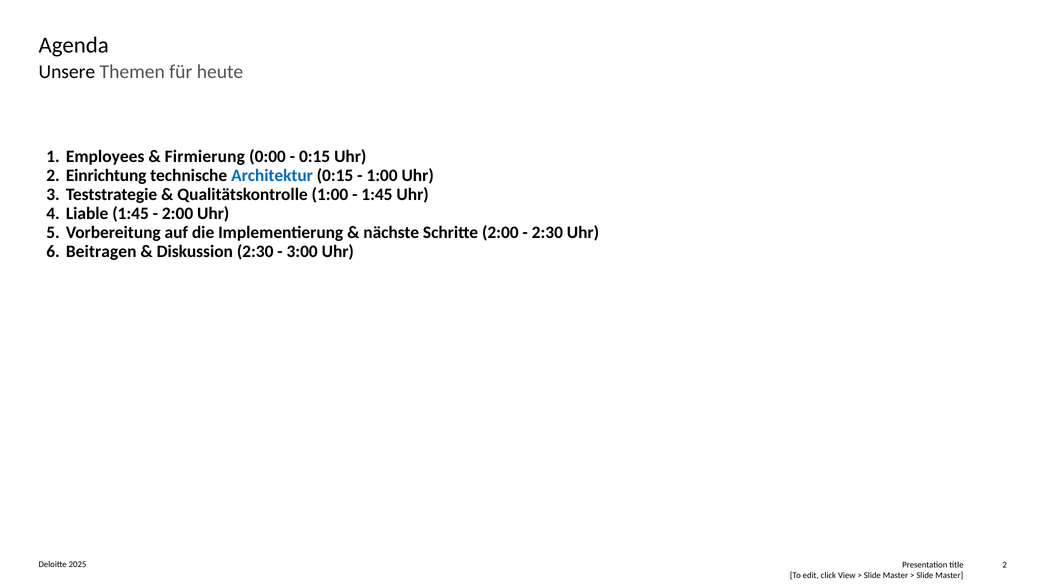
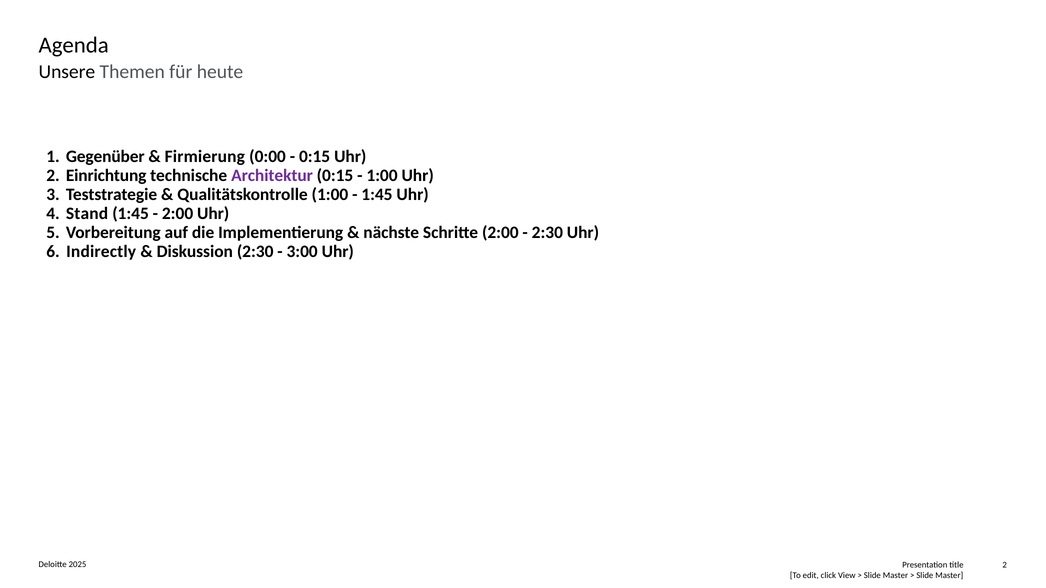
Employees: Employees -> Gegenüber
Architektur colour: blue -> purple
Liable: Liable -> Stand
Beitragen: Beitragen -> Indirectly
